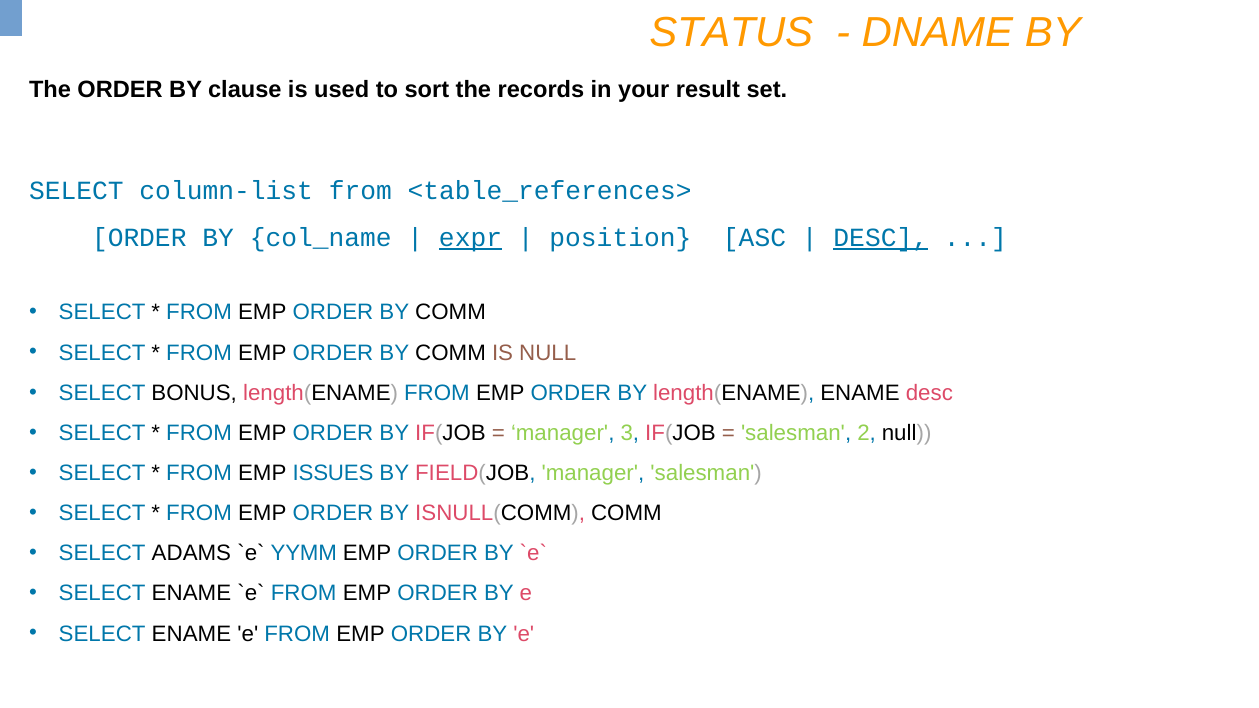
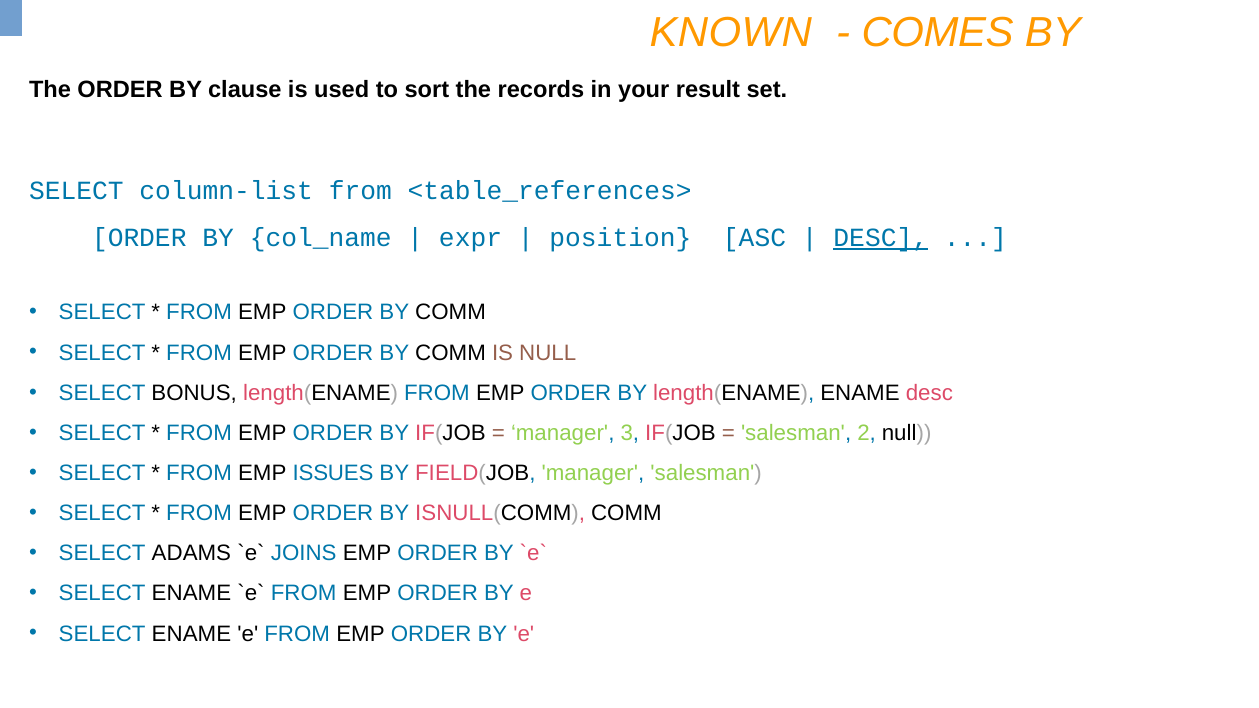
STATUS: STATUS -> KNOWN
DNAME: DNAME -> COMES
expr underline: present -> none
YYMM: YYMM -> JOINS
